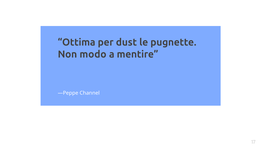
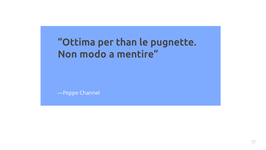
dust: dust -> than
